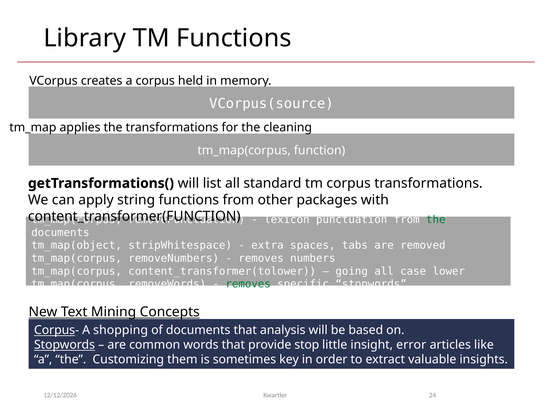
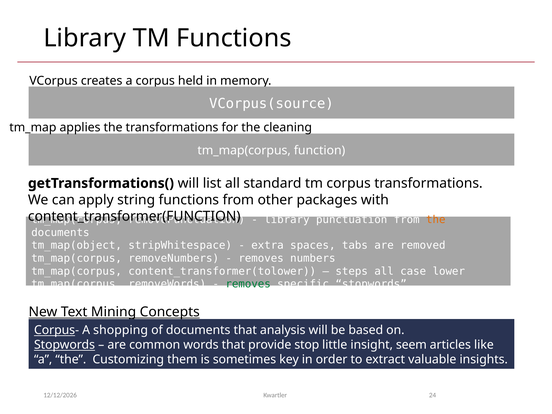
lexicon at (287, 220): lexicon -> library
the at (436, 220) colour: green -> orange
going: going -> steps
error: error -> seem
